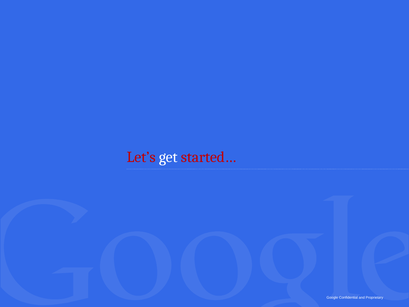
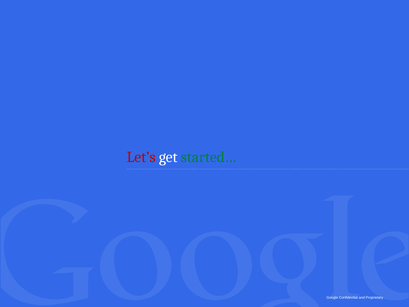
started… colour: red -> green
